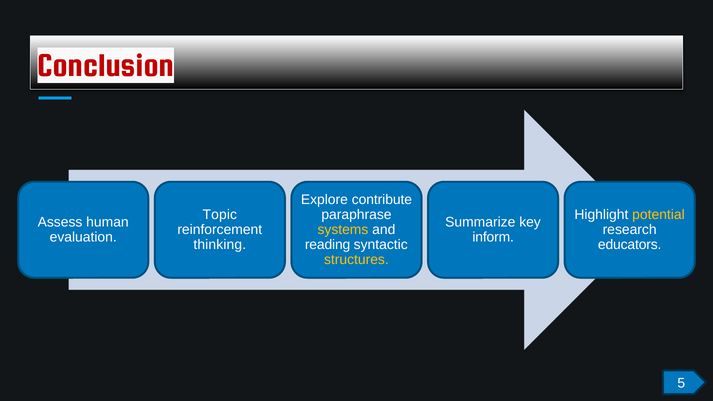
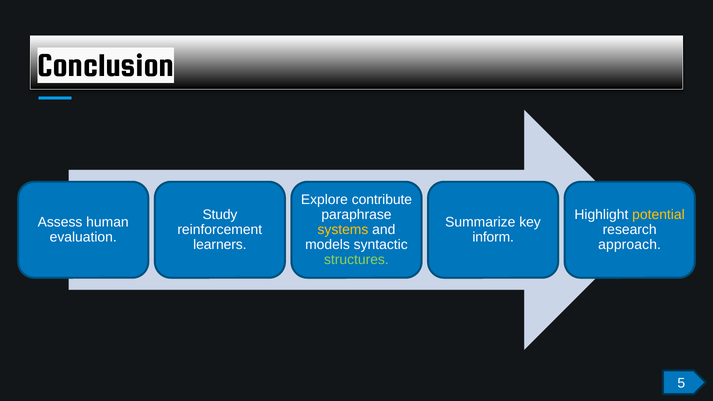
Conclusion colour: red -> black
Topic: Topic -> Study
thinking: thinking -> learners
reading: reading -> models
educators: educators -> approach
structures colour: yellow -> light green
